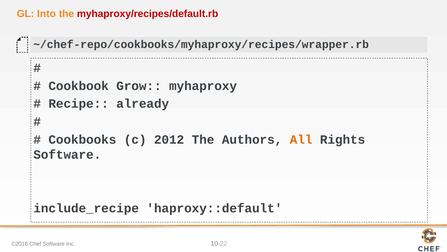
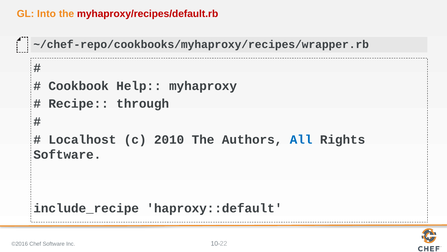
Grow: Grow -> Help
already: already -> through
Cookbooks: Cookbooks -> Localhost
2012: 2012 -> 2010
All colour: orange -> blue
